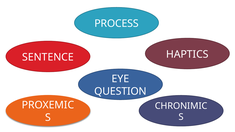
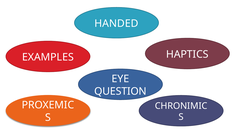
PROCESS: PROCESS -> HANDED
SENTENCE: SENTENCE -> EXAMPLES
